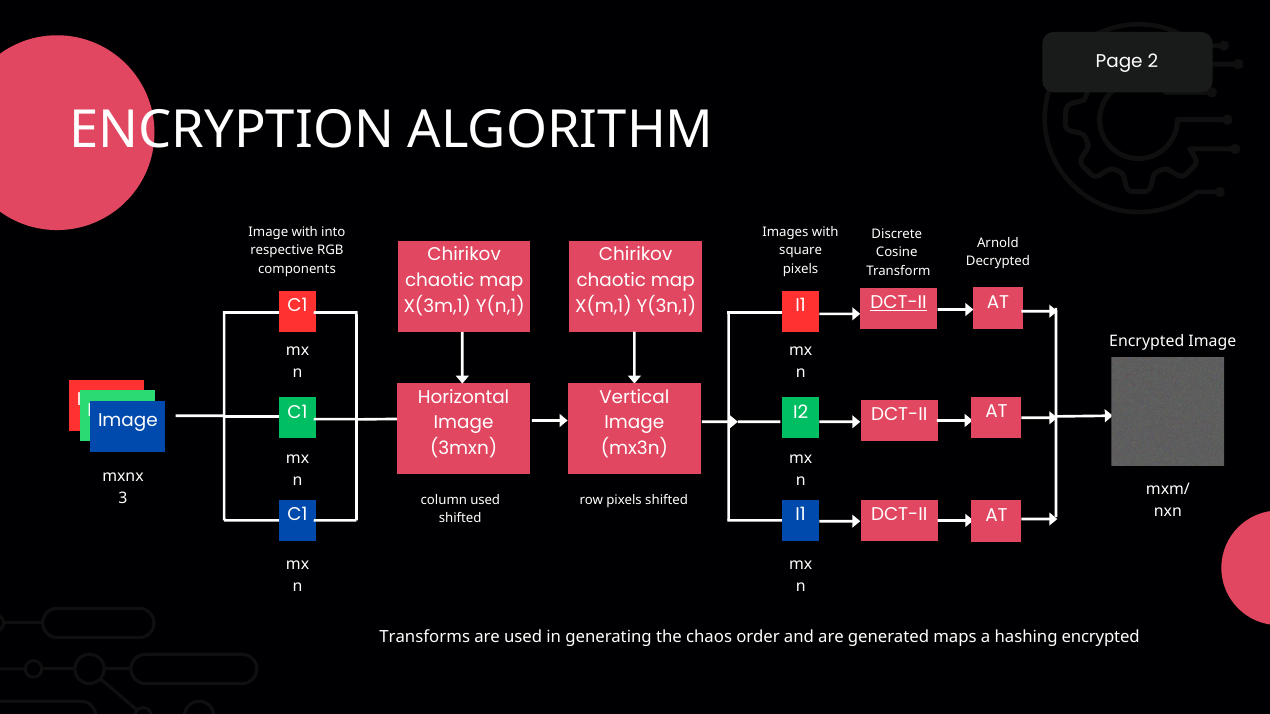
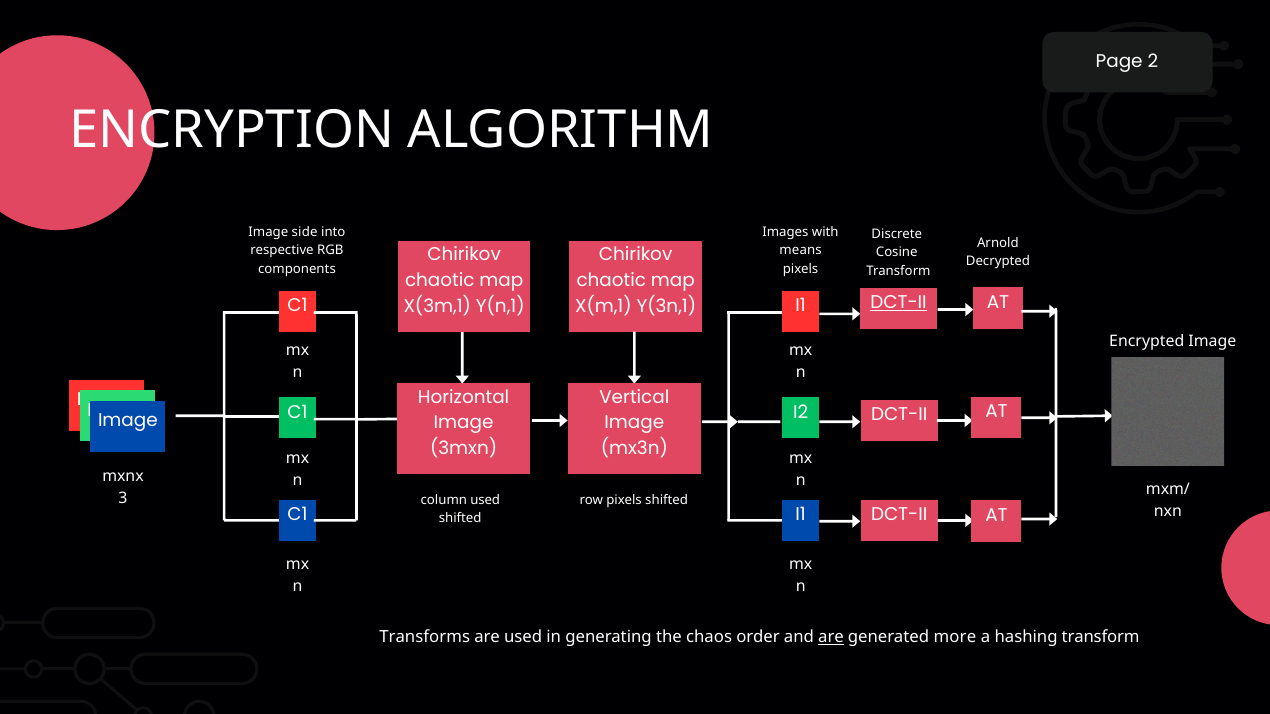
Image with: with -> side
square: square -> means
are at (831, 637) underline: none -> present
maps: maps -> more
hashing encrypted: encrypted -> transform
